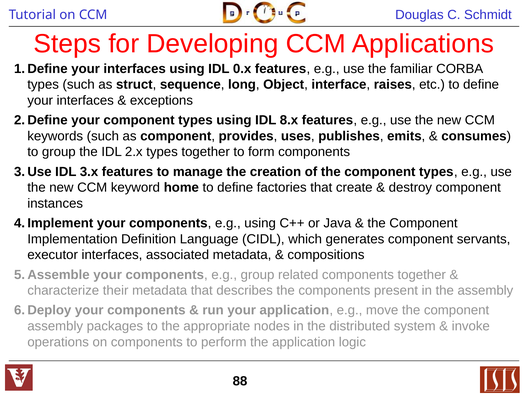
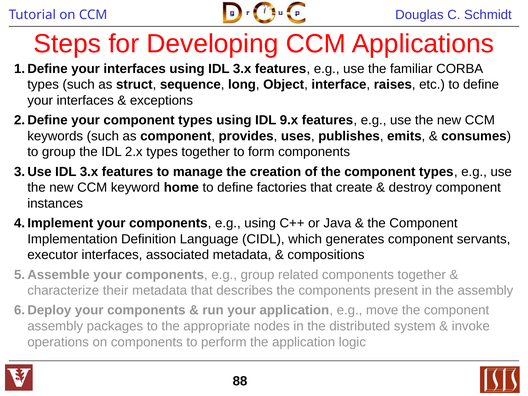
using IDL 0.x: 0.x -> 3.x
8.x: 8.x -> 9.x
